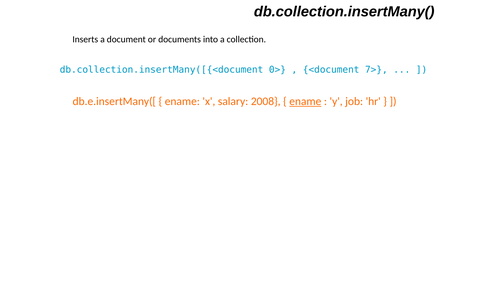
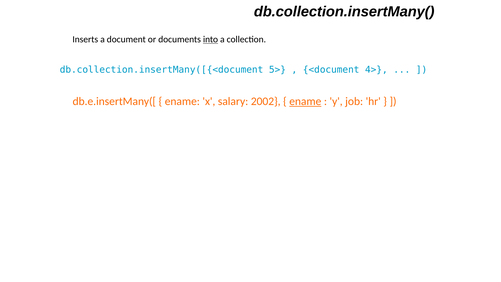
into underline: none -> present
0>: 0> -> 5>
7>: 7> -> 4>
2008: 2008 -> 2002
